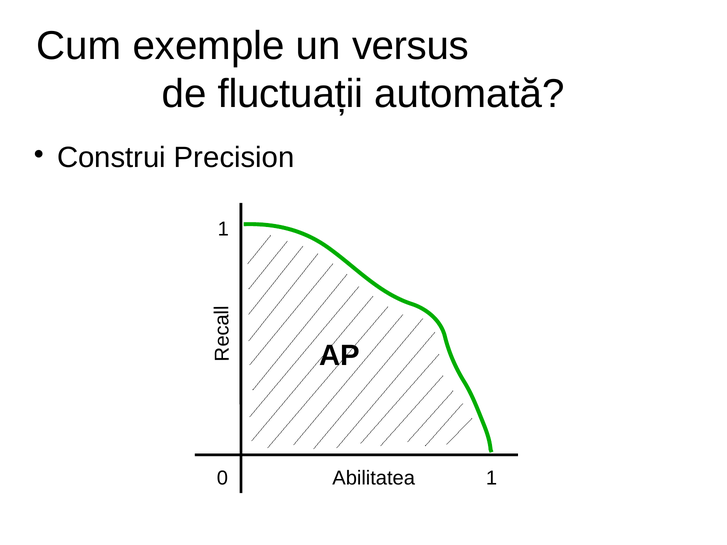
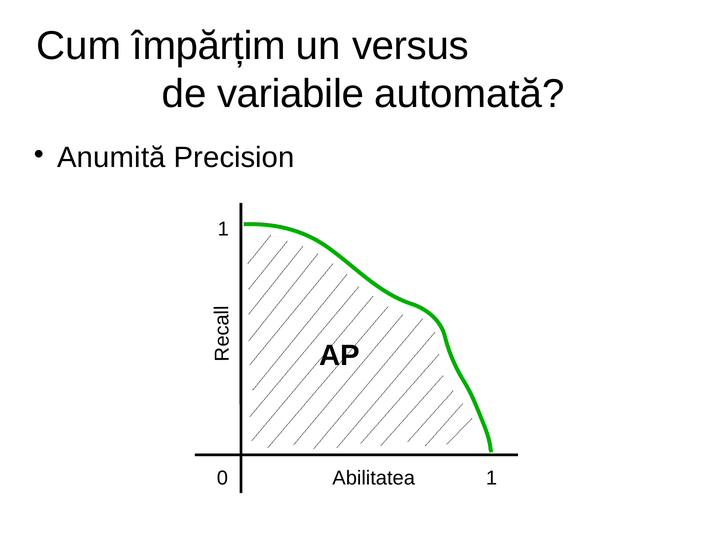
exemple: exemple -> împărțim
fluctuații: fluctuații -> variabile
Construi: Construi -> Anumită
